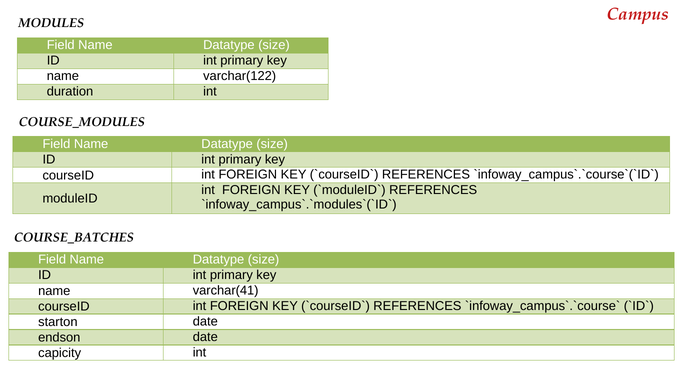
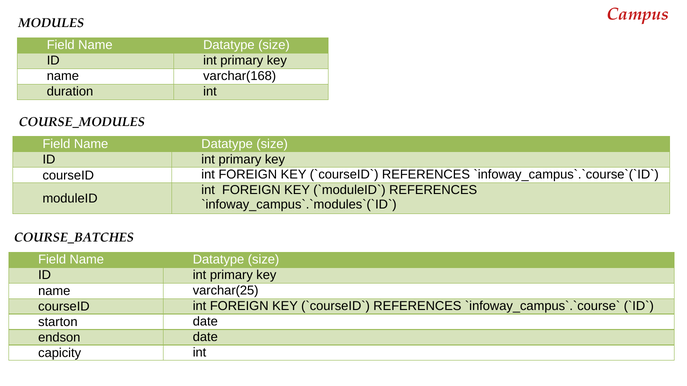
varchar(122: varchar(122 -> varchar(168
varchar(41: varchar(41 -> varchar(25
